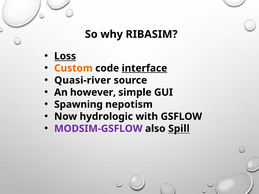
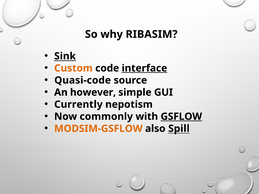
Loss: Loss -> Sink
Quasi-river: Quasi-river -> Quasi-code
Spawning: Spawning -> Currently
hydrologic: hydrologic -> commonly
GSFLOW underline: none -> present
MODSIM-GSFLOW colour: purple -> orange
